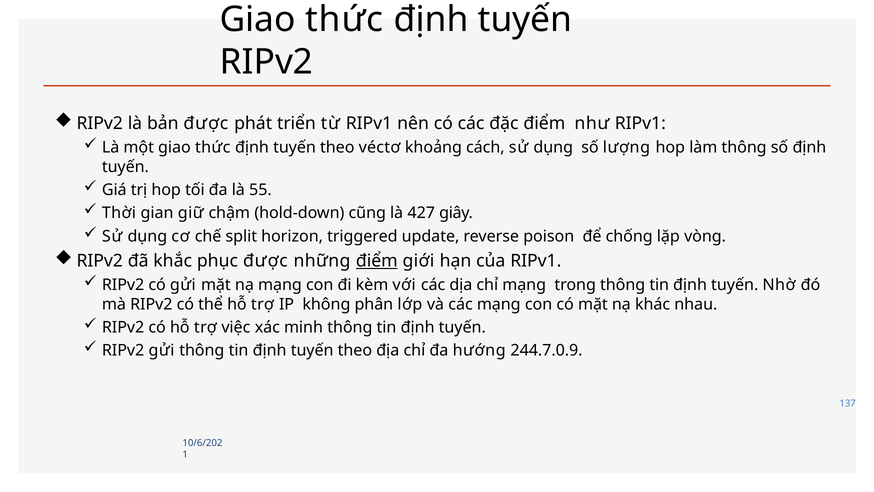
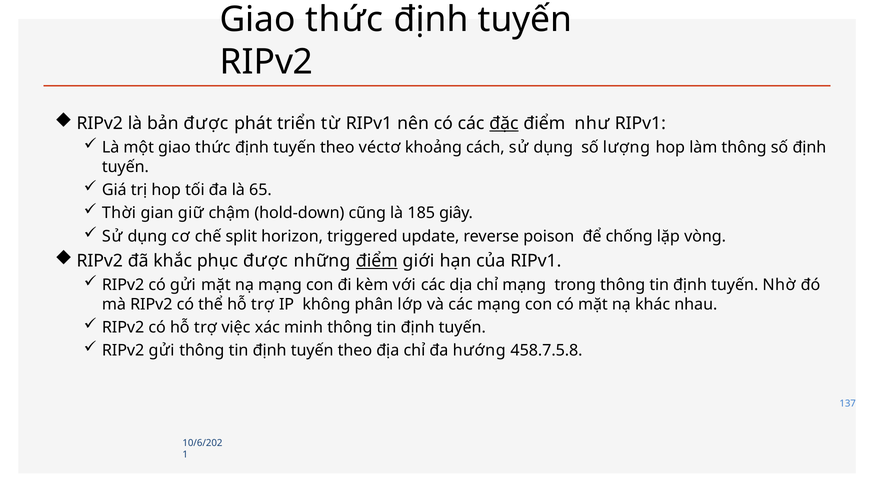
đặc underline: none -> present
55: 55 -> 65
427: 427 -> 185
244.7.0.9: 244.7.0.9 -> 458.7.5.8
